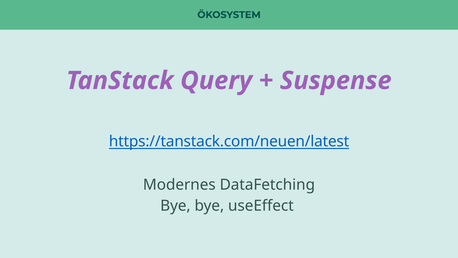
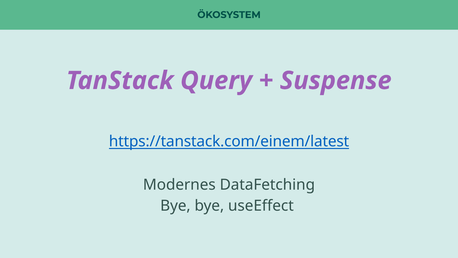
https://tanstack.com/neuen/latest: https://tanstack.com/neuen/latest -> https://tanstack.com/einem/latest
